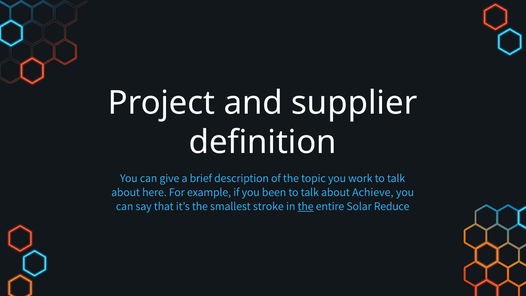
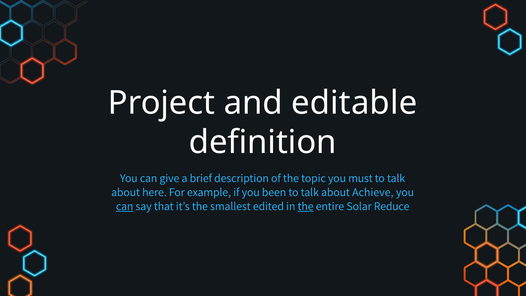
supplier: supplier -> editable
work: work -> must
can at (125, 206) underline: none -> present
stroke: stroke -> edited
